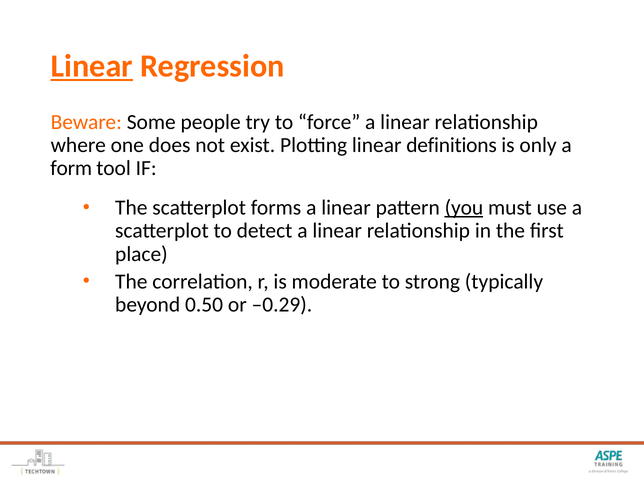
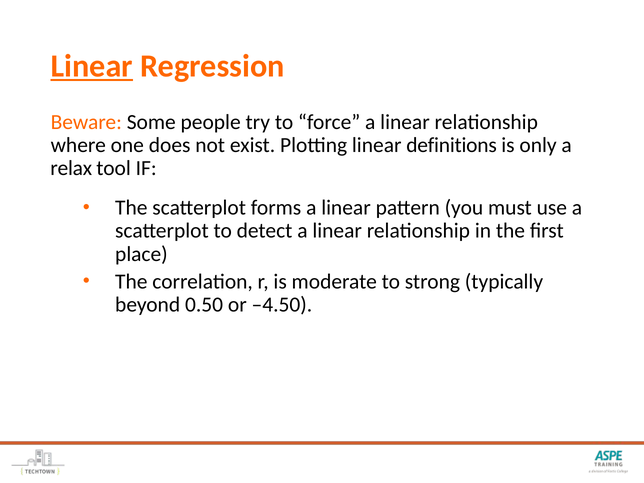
form: form -> relax
you underline: present -> none
–0.29: –0.29 -> –4.50
